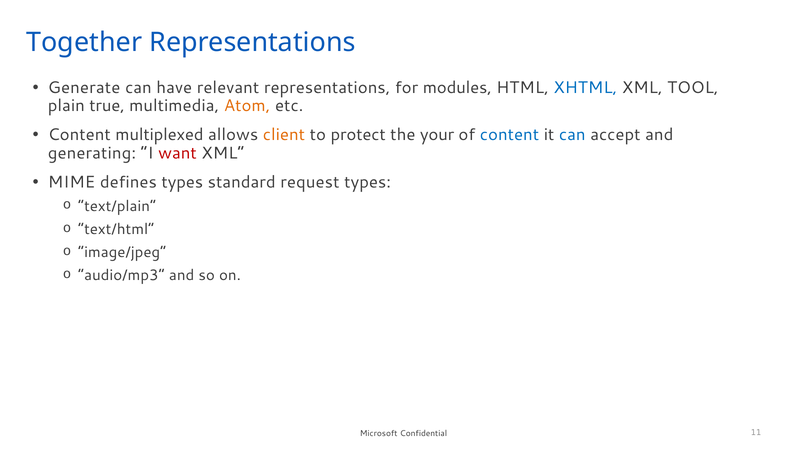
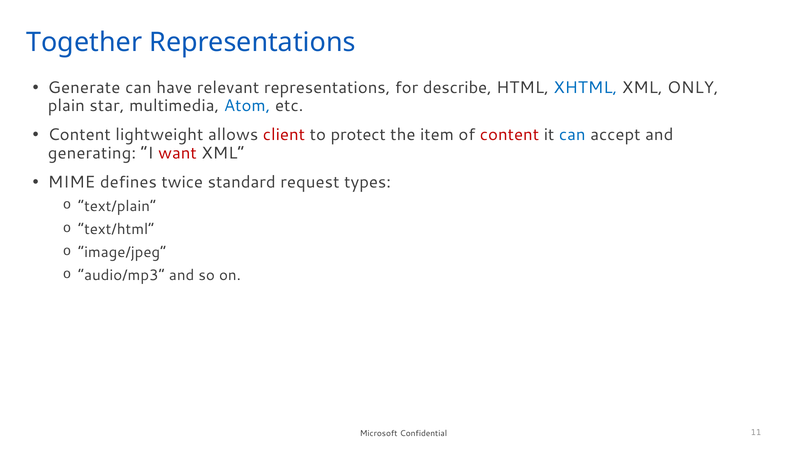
modules: modules -> describe
TOOL: TOOL -> ONLY
true: true -> star
Atom colour: orange -> blue
multiplexed: multiplexed -> lightweight
client colour: orange -> red
your: your -> item
content at (509, 135) colour: blue -> red
defines types: types -> twice
